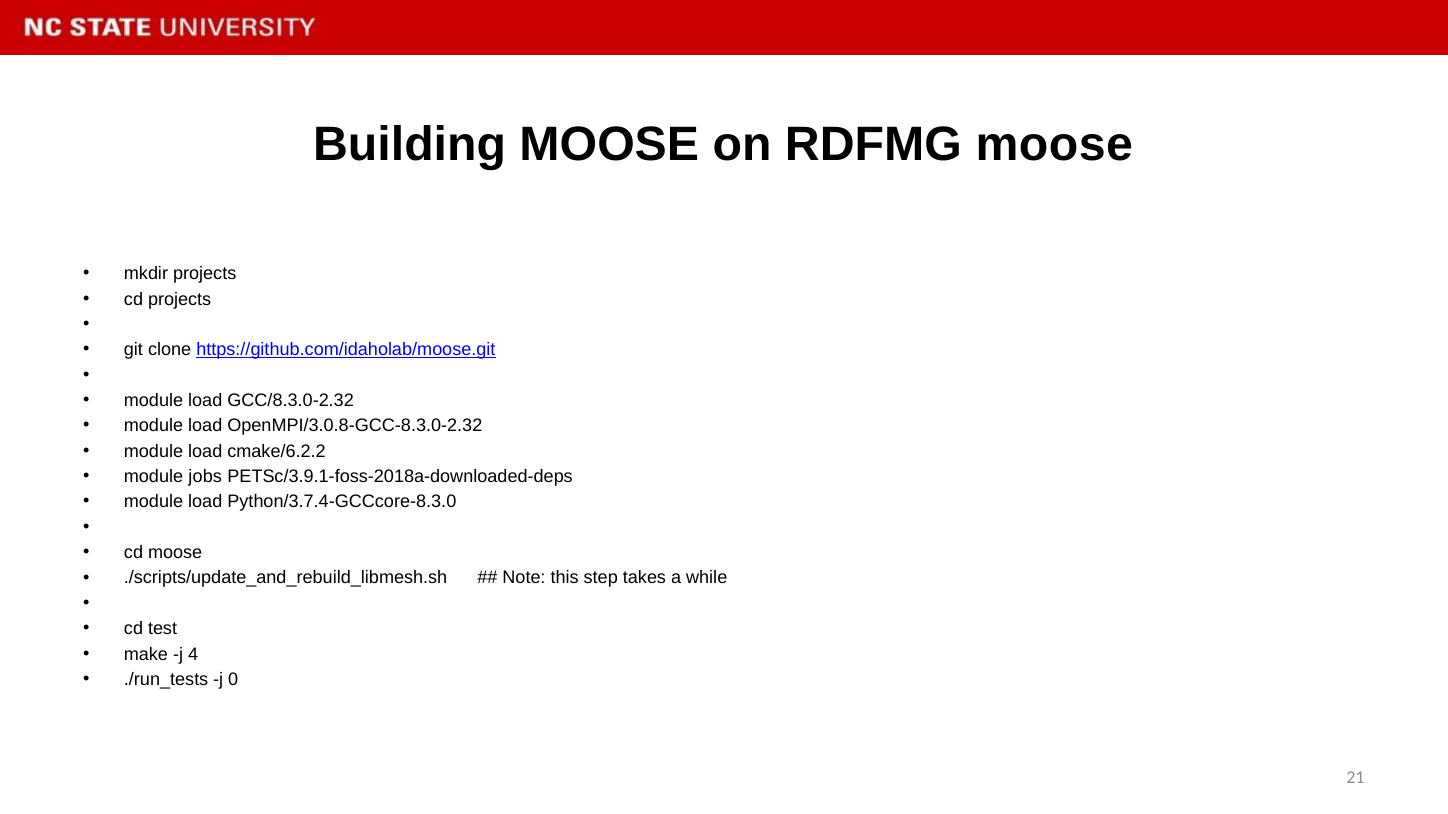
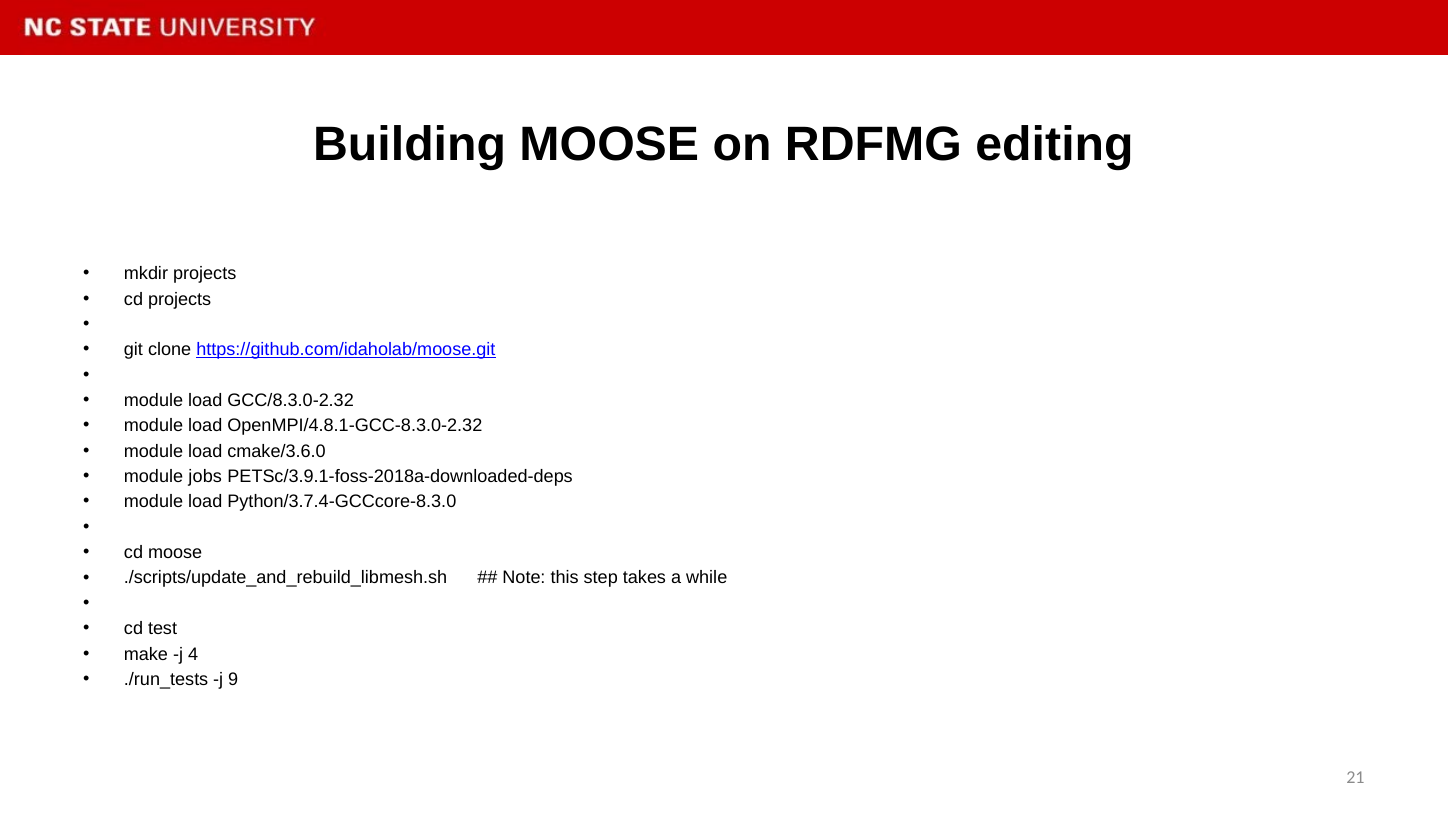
RDFMG moose: moose -> editing
OpenMPI/3.0.8-GCC-8.3.0-2.32: OpenMPI/3.0.8-GCC-8.3.0-2.32 -> OpenMPI/4.8.1-GCC-8.3.0-2.32
cmake/6.2.2: cmake/6.2.2 -> cmake/3.6.0
0: 0 -> 9
